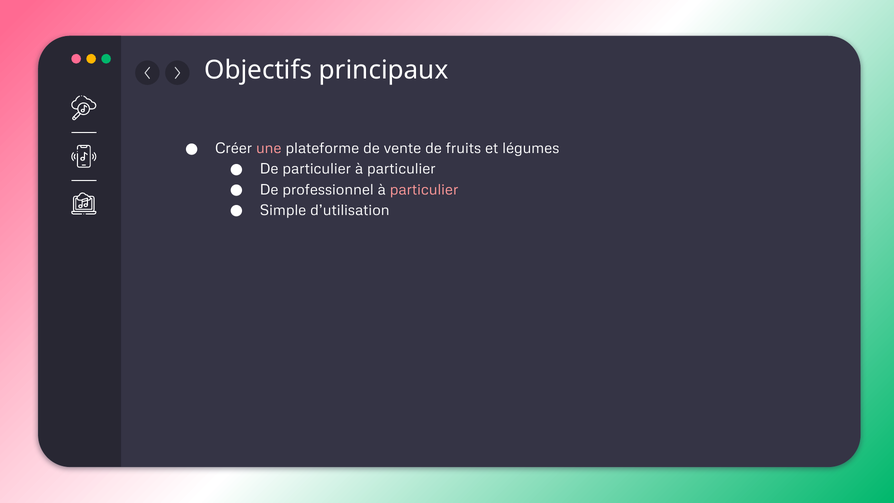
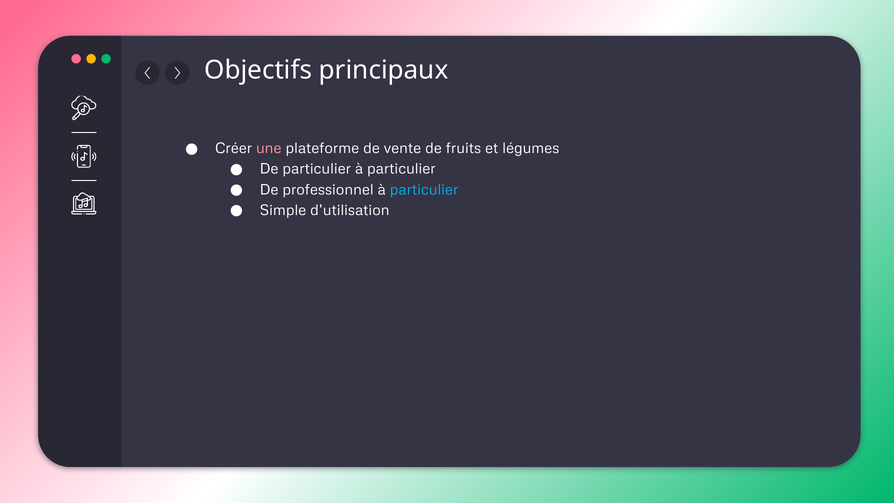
particulier at (424, 190) colour: pink -> light blue
